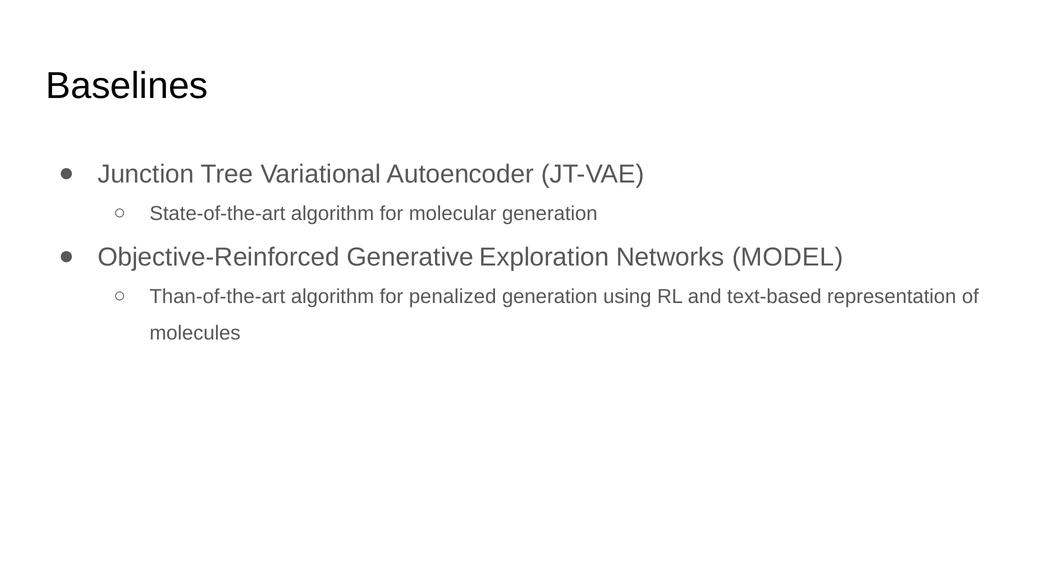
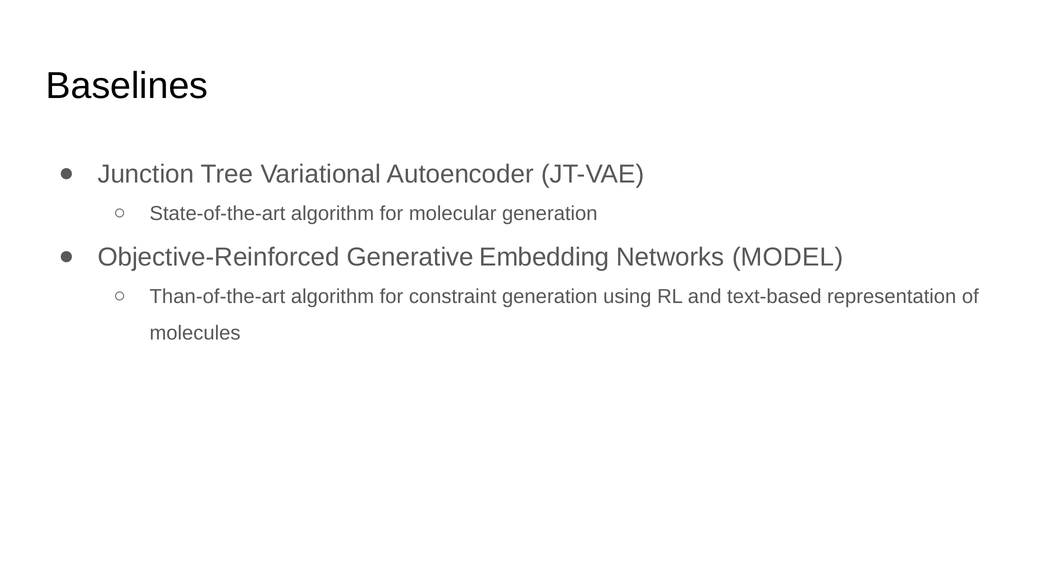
Exploration: Exploration -> Embedding
penalized: penalized -> constraint
